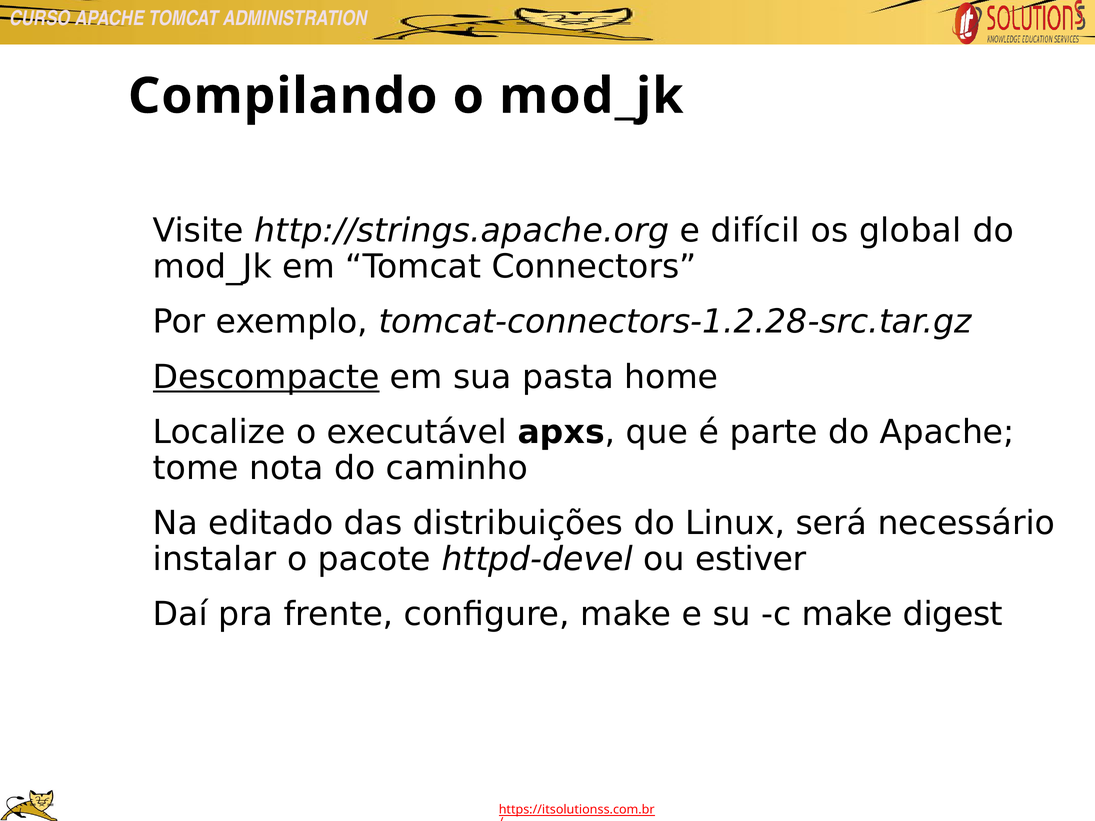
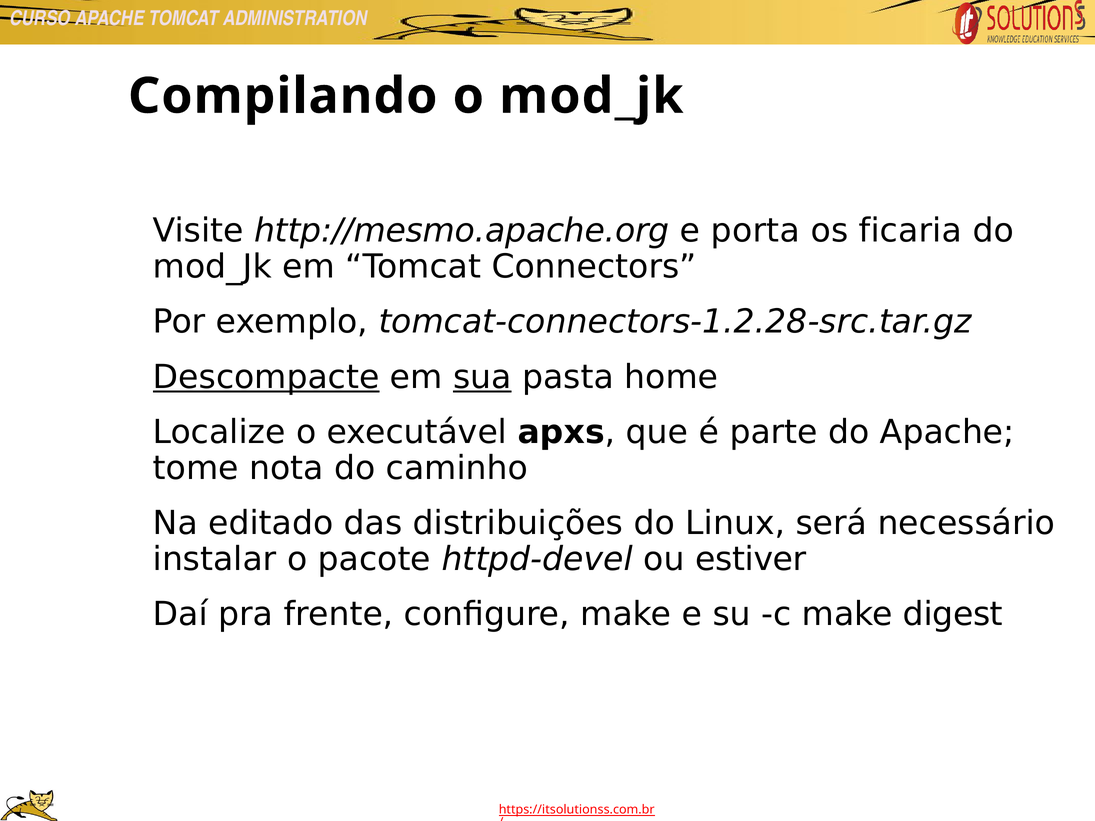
http://strings.apache.org: http://strings.apache.org -> http://mesmo.apache.org
difícil: difícil -> porta
global: global -> ficaria
sua underline: none -> present
